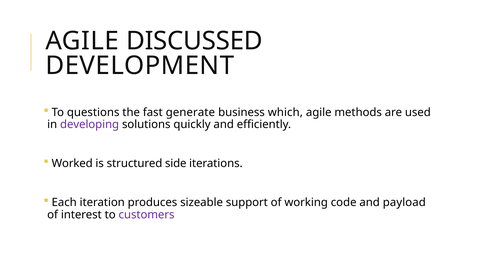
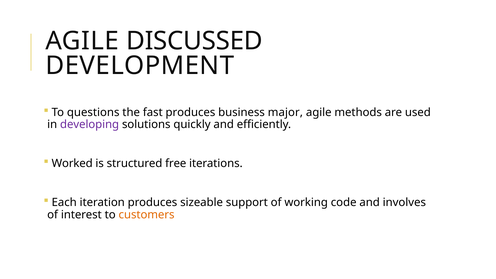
fast generate: generate -> produces
which: which -> major
side: side -> free
payload: payload -> involves
customers colour: purple -> orange
